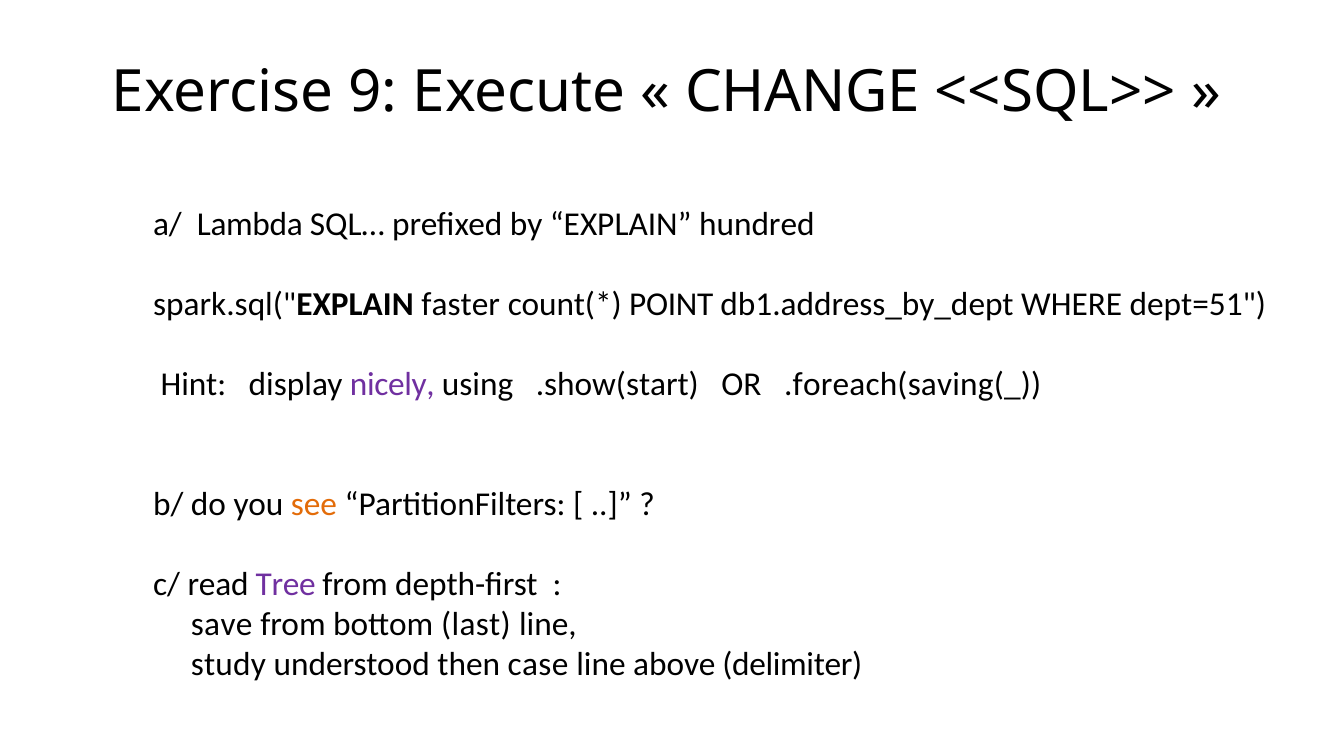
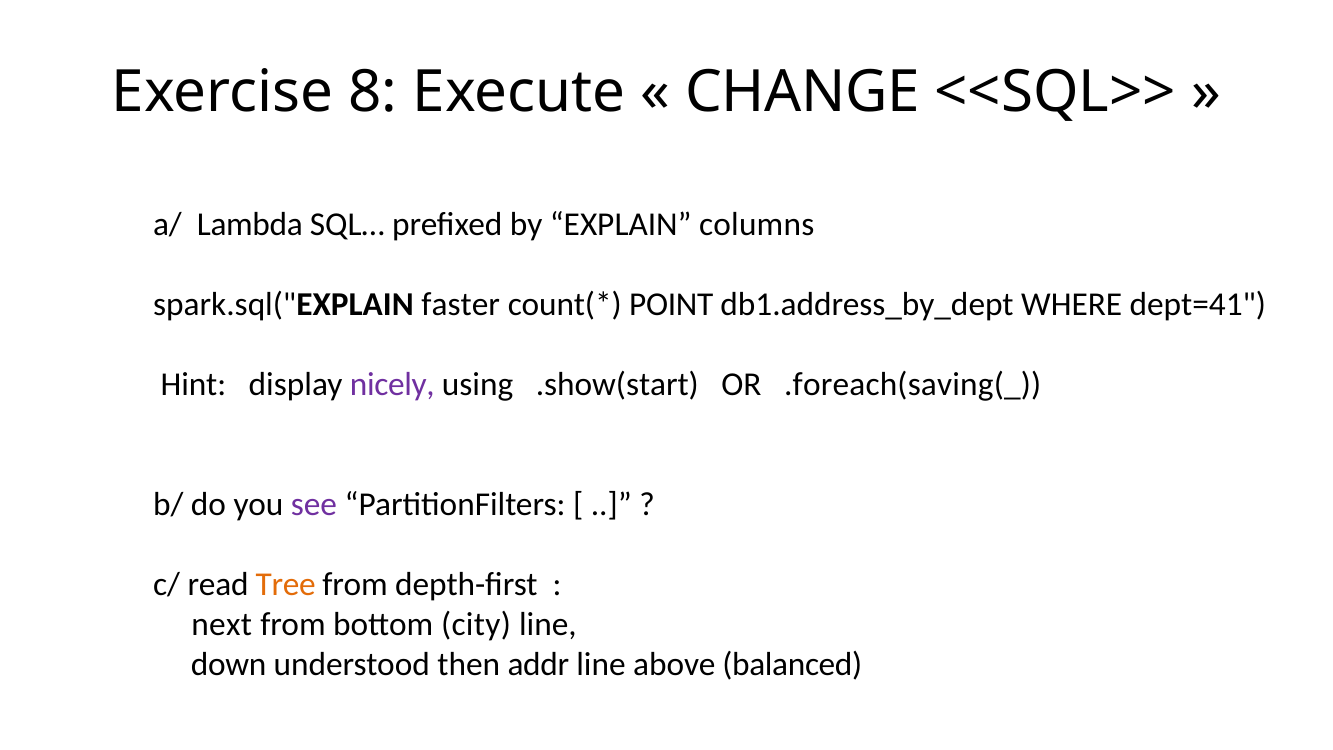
9: 9 -> 8
hundred: hundred -> columns
dept=51: dept=51 -> dept=41
see colour: orange -> purple
Tree colour: purple -> orange
save: save -> next
last: last -> city
study: study -> down
case: case -> addr
delimiter: delimiter -> balanced
